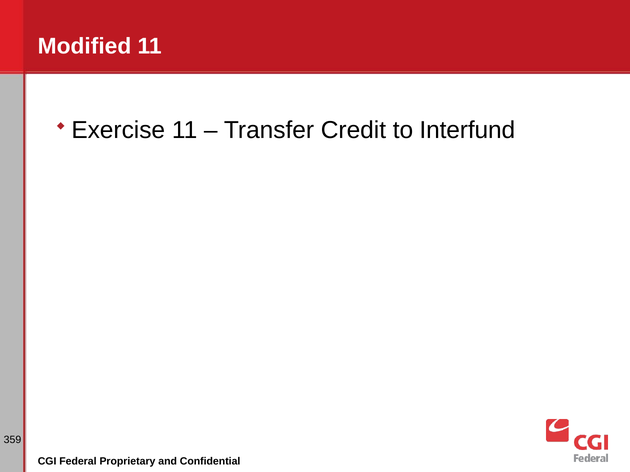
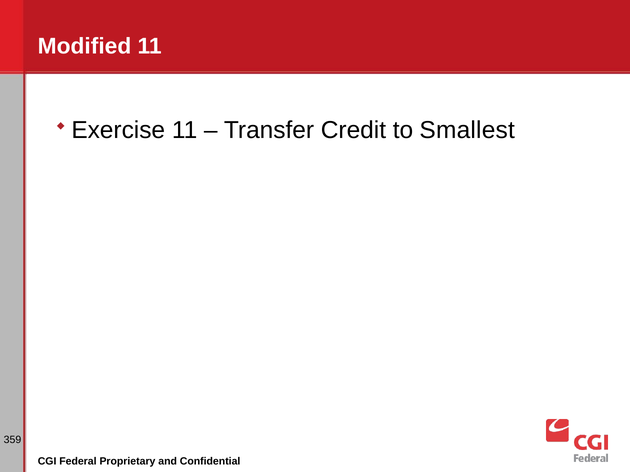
Interfund: Interfund -> Smallest
